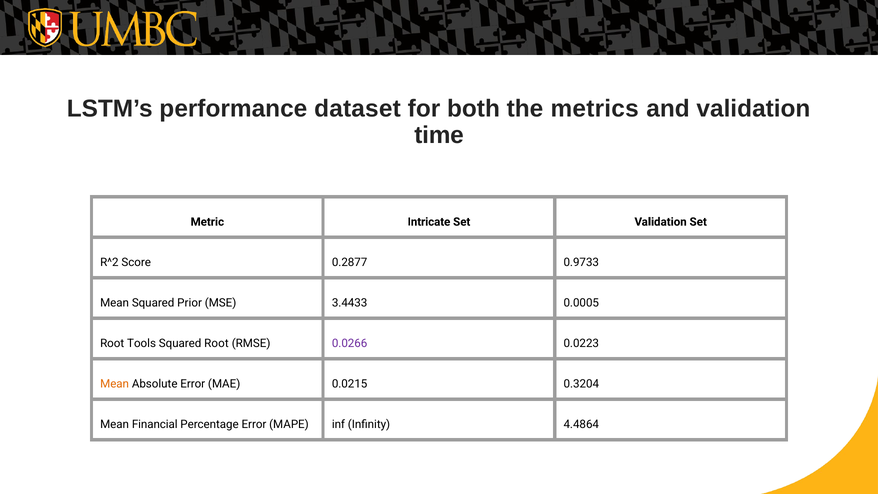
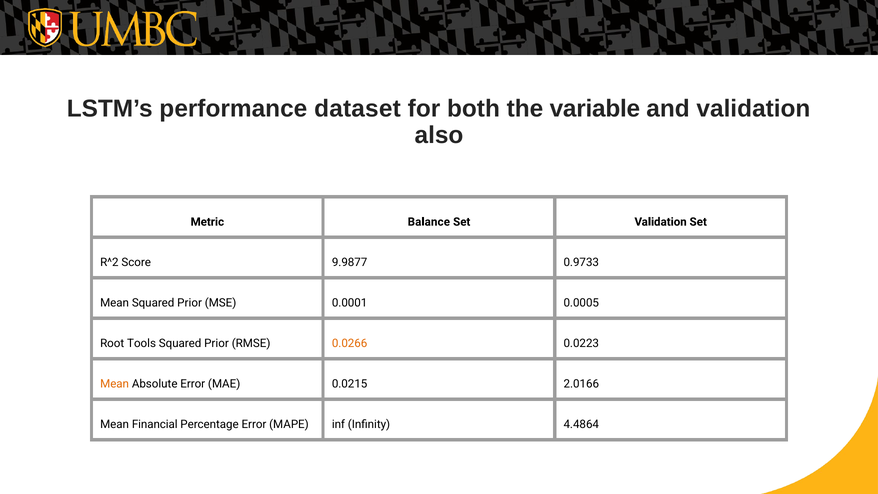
metrics: metrics -> variable
time: time -> also
Intricate: Intricate -> Balance
0.2877: 0.2877 -> 9.9877
3.4433: 3.4433 -> 0.0001
Root at (216, 343): Root -> Prior
0.0266 colour: purple -> orange
0.3204: 0.3204 -> 2.0166
